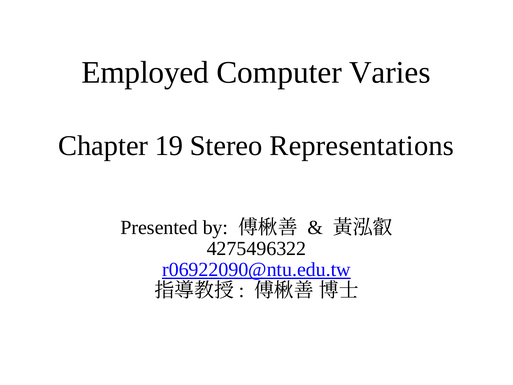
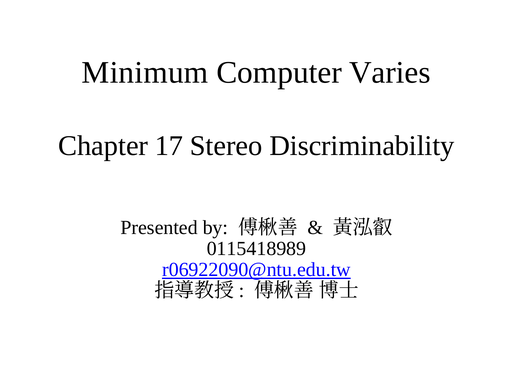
Employed: Employed -> Minimum
19: 19 -> 17
Representations: Representations -> Discriminability
4275496322: 4275496322 -> 0115418989
